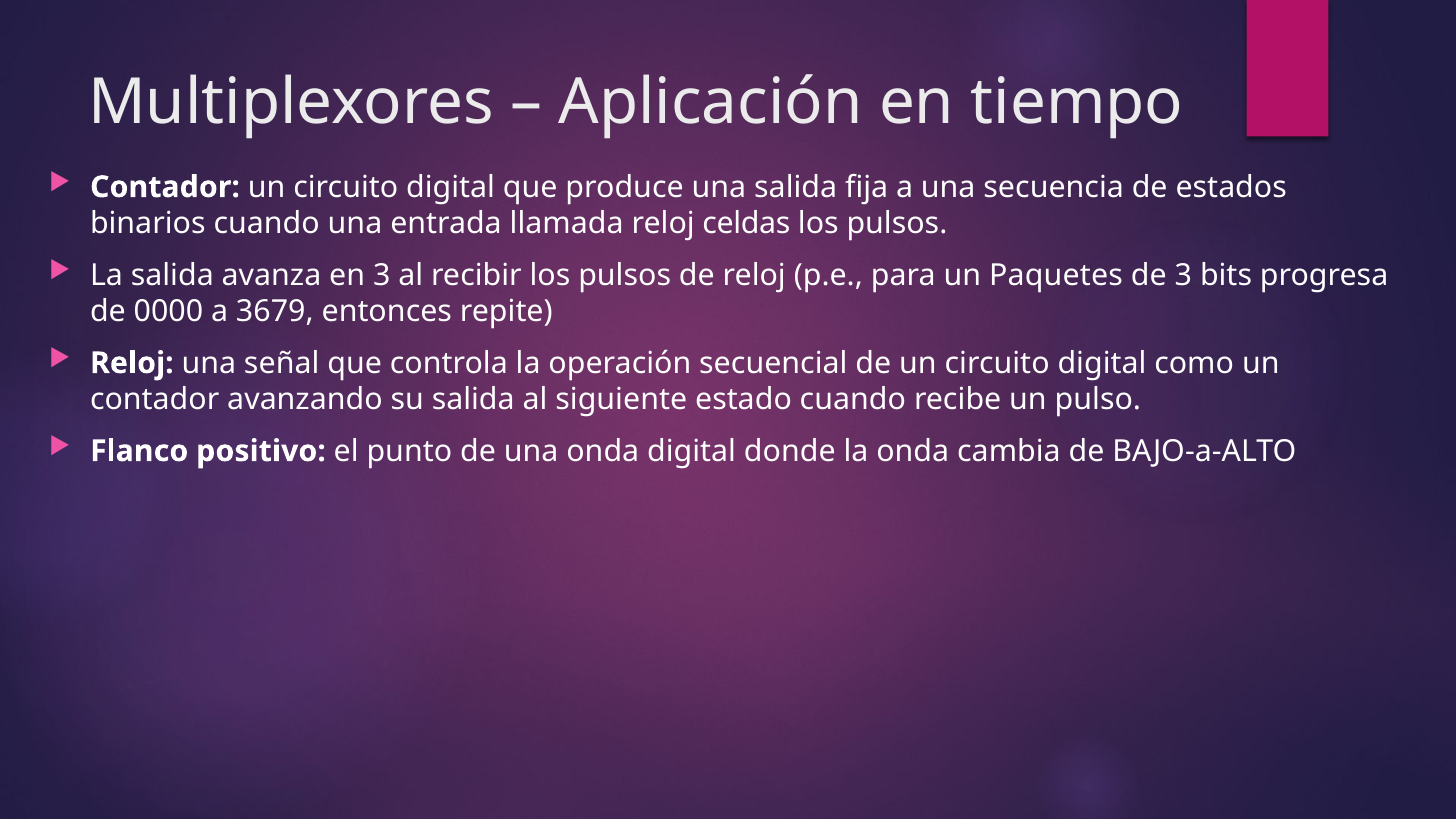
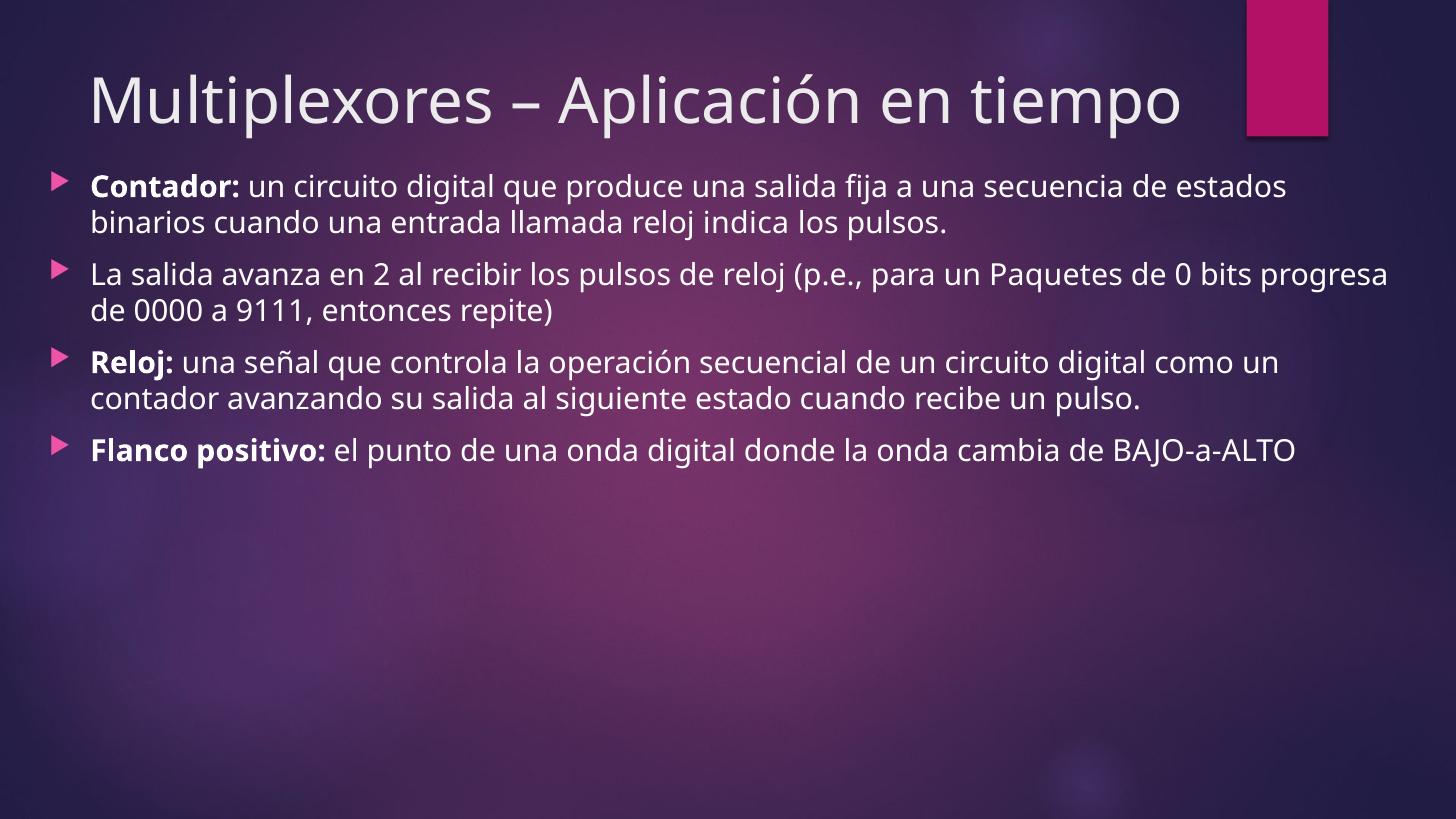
celdas: celdas -> indica
en 3: 3 -> 2
de 3: 3 -> 0
3679: 3679 -> 9111
